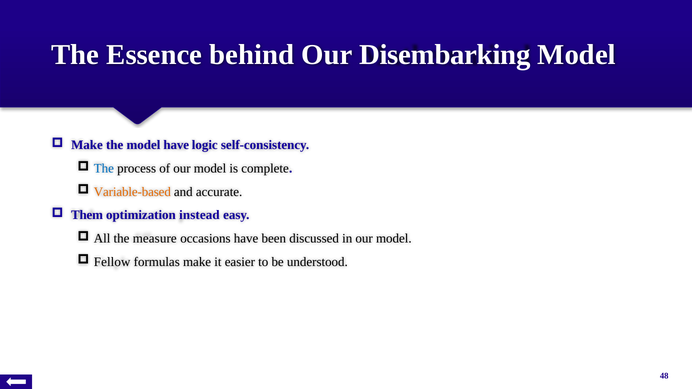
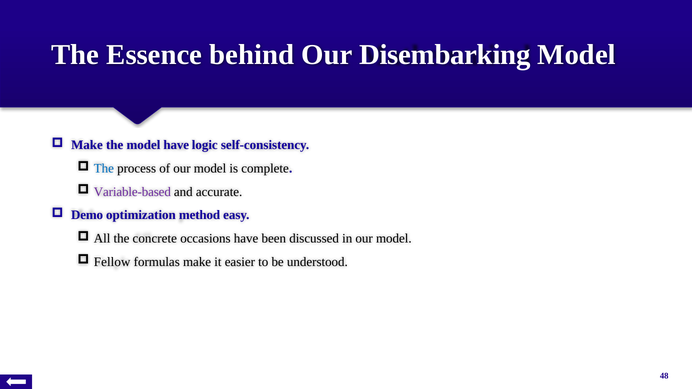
Variable-based colour: orange -> purple
Them: Them -> Demo
instead: instead -> method
measure: measure -> concrete
